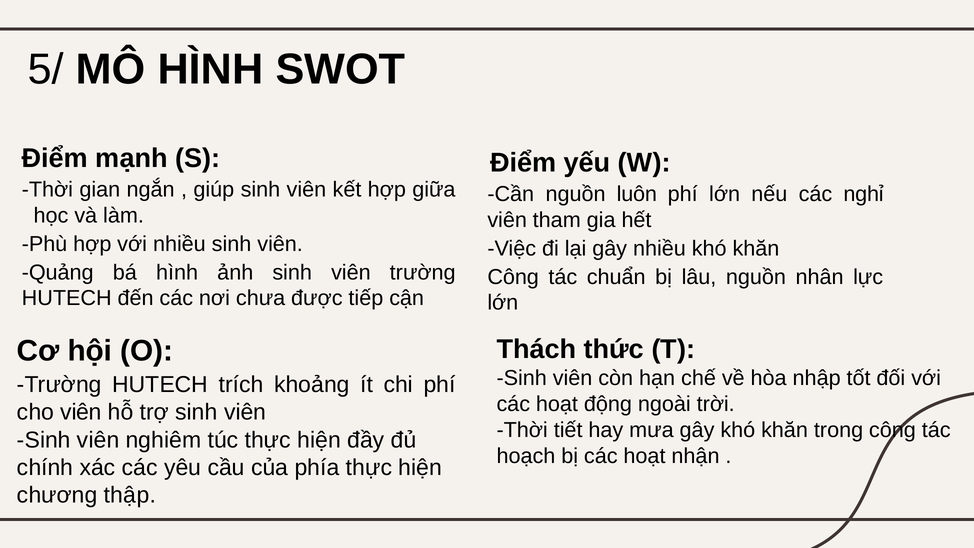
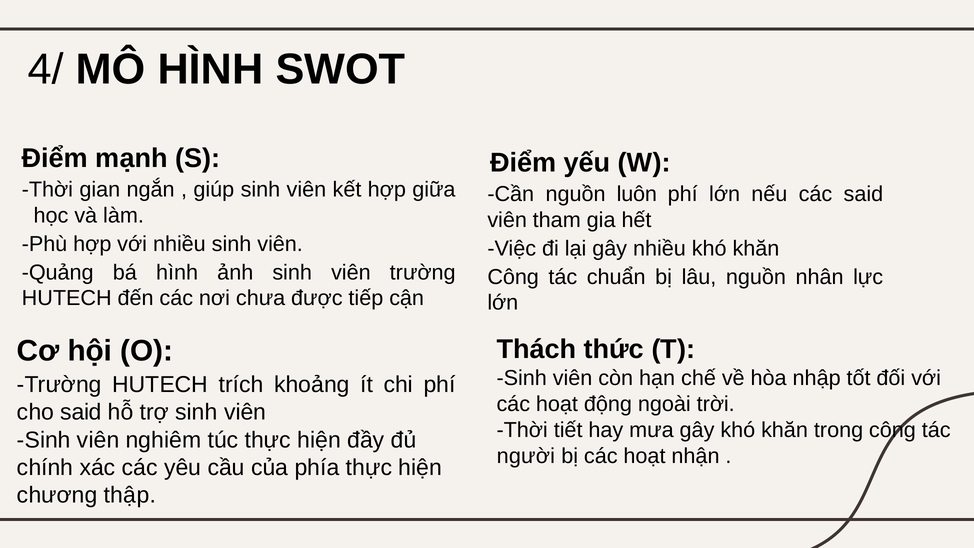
5/: 5/ -> 4/
các nghỉ: nghỉ -> said
cho viên: viên -> said
hoạch: hoạch -> người
